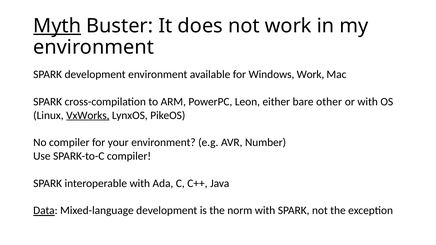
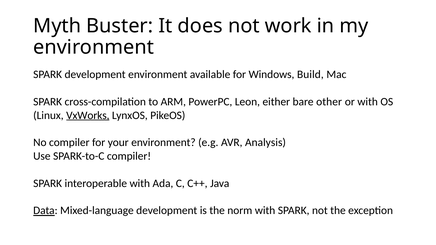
Myth underline: present -> none
Windows Work: Work -> Build
Number: Number -> Analysis
